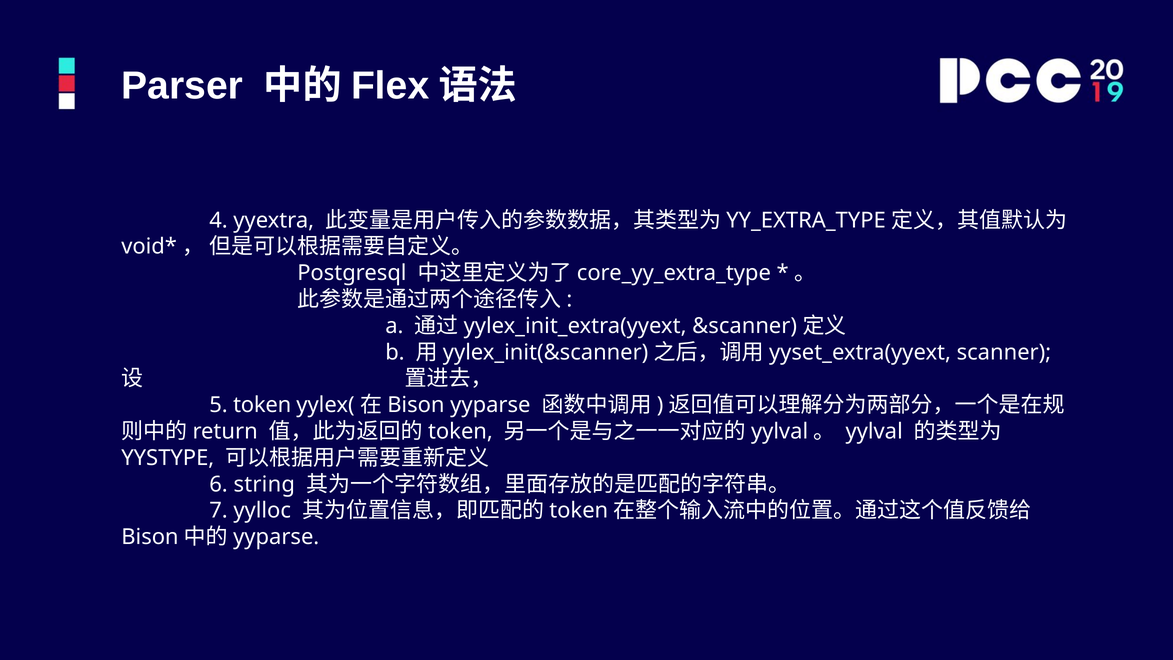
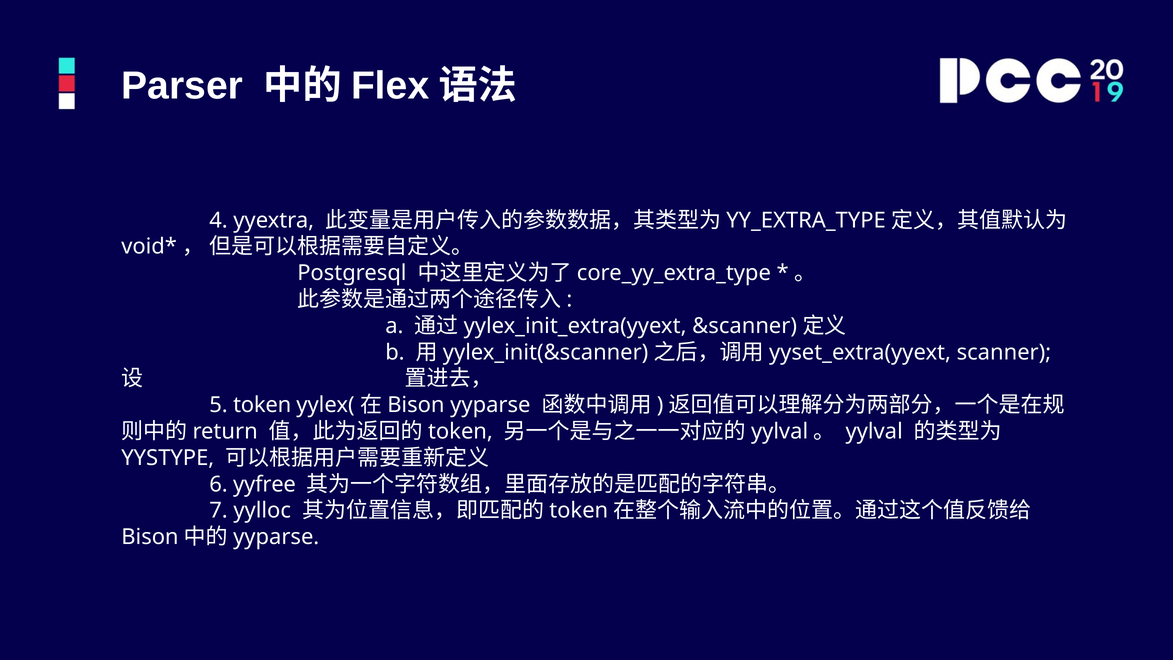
string: string -> yyfree
